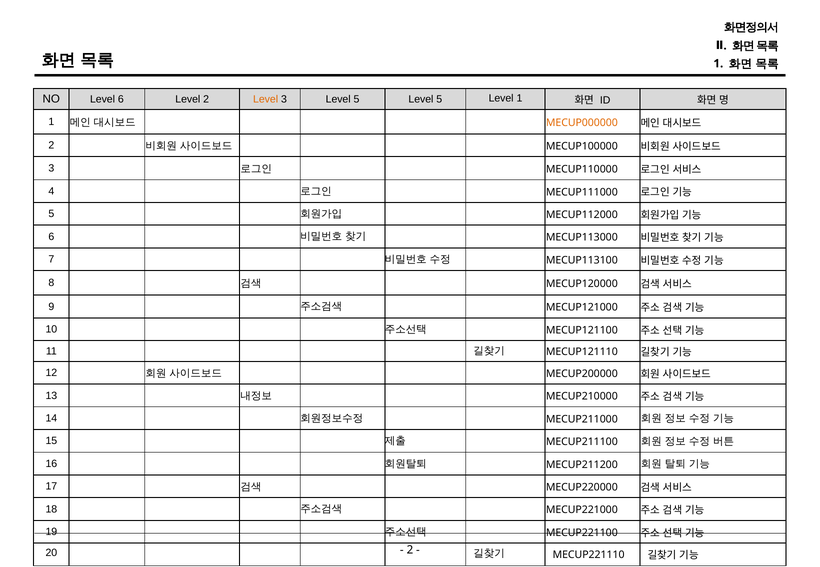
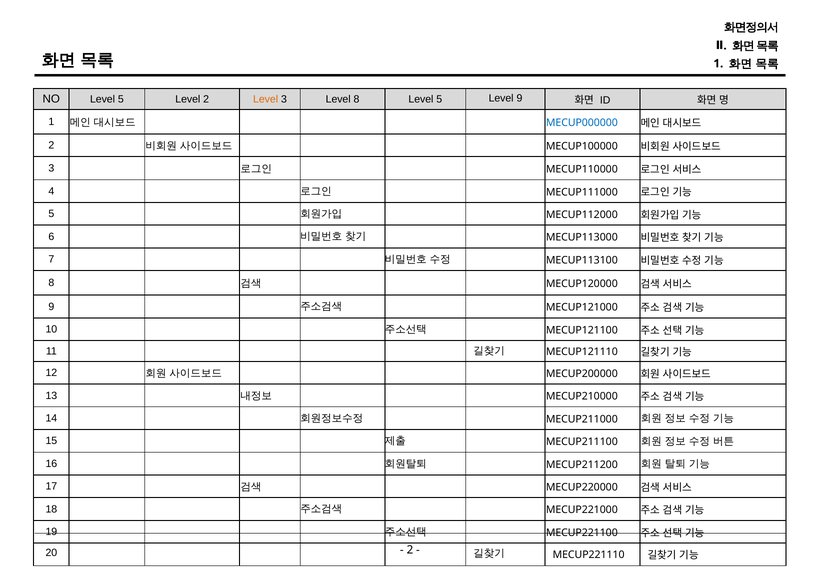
NO Level 6: 6 -> 5
3 Level 5: 5 -> 8
Level 1: 1 -> 9
MECUP000000 colour: orange -> blue
